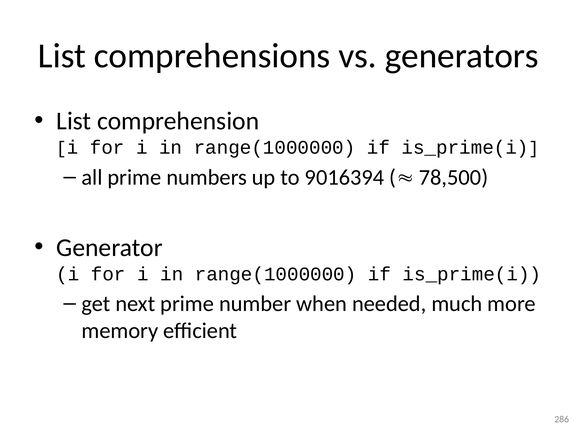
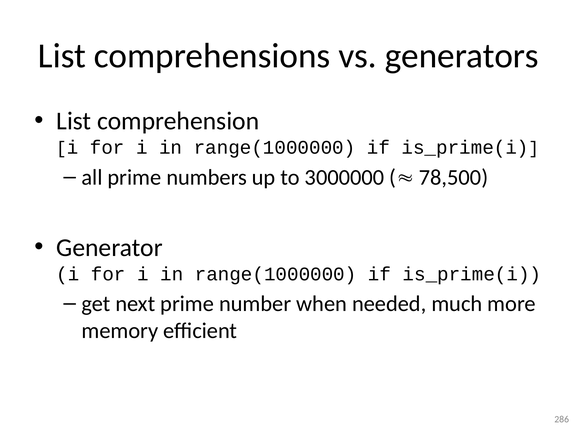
9016394: 9016394 -> 3000000
